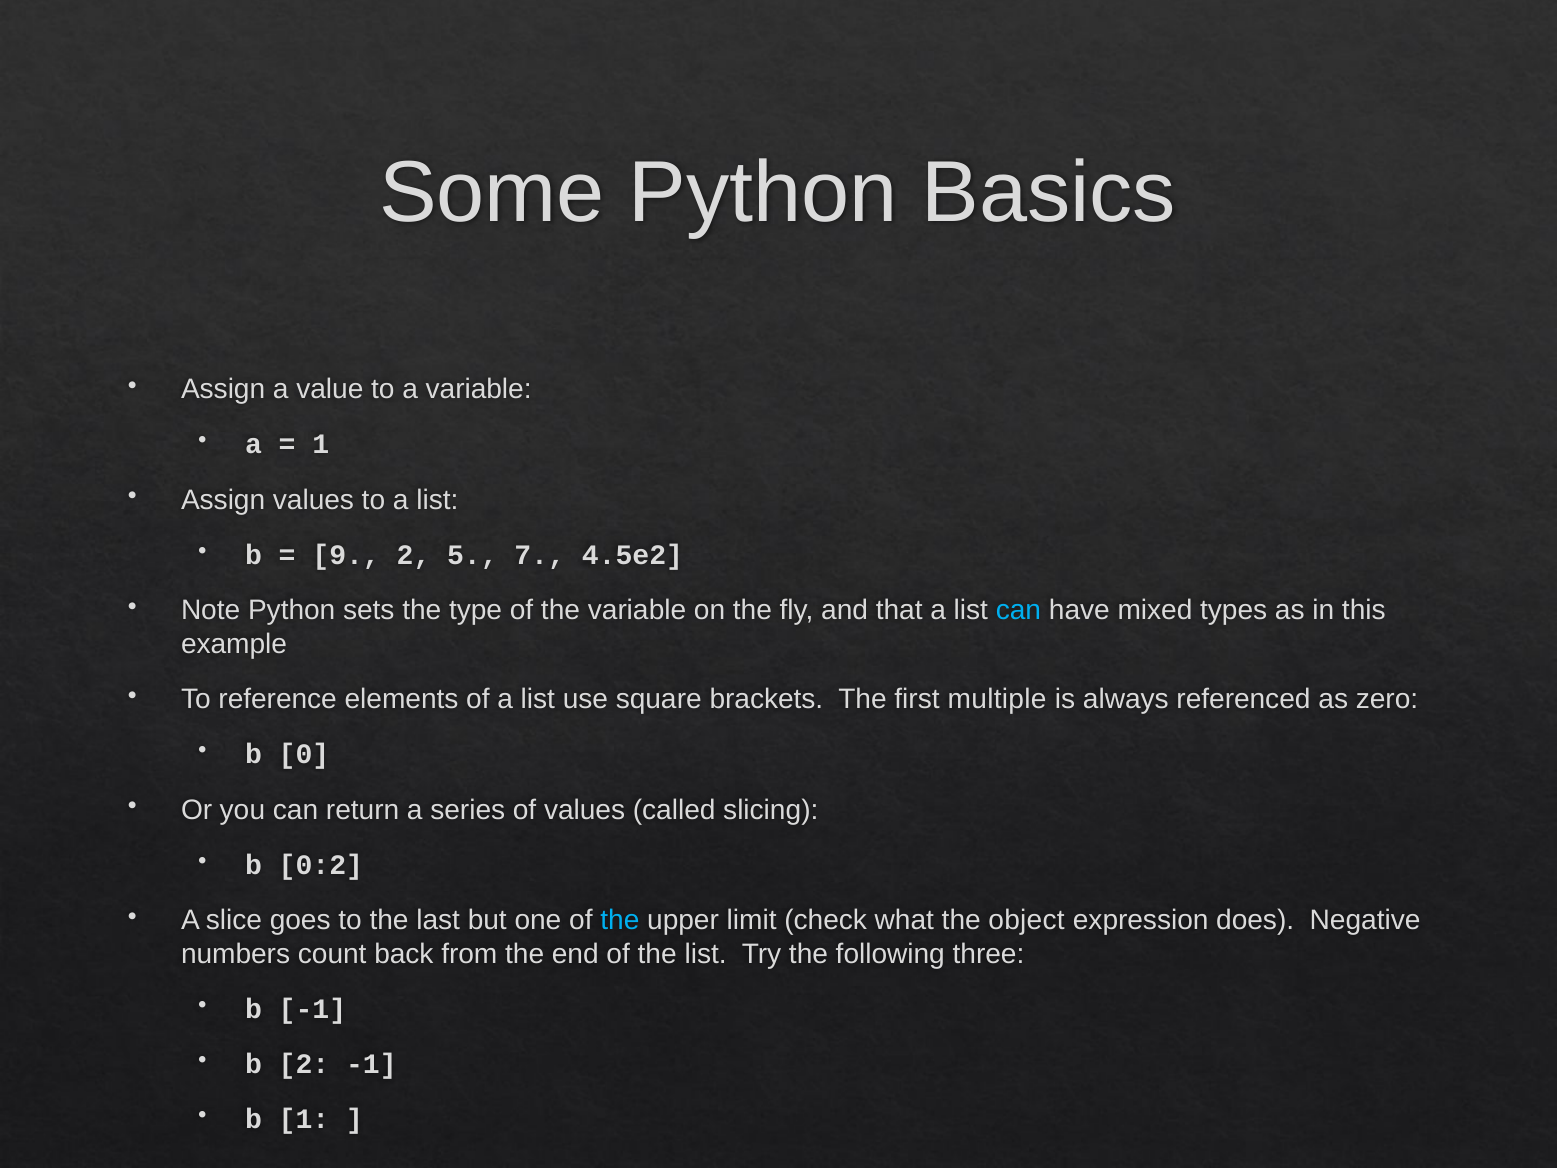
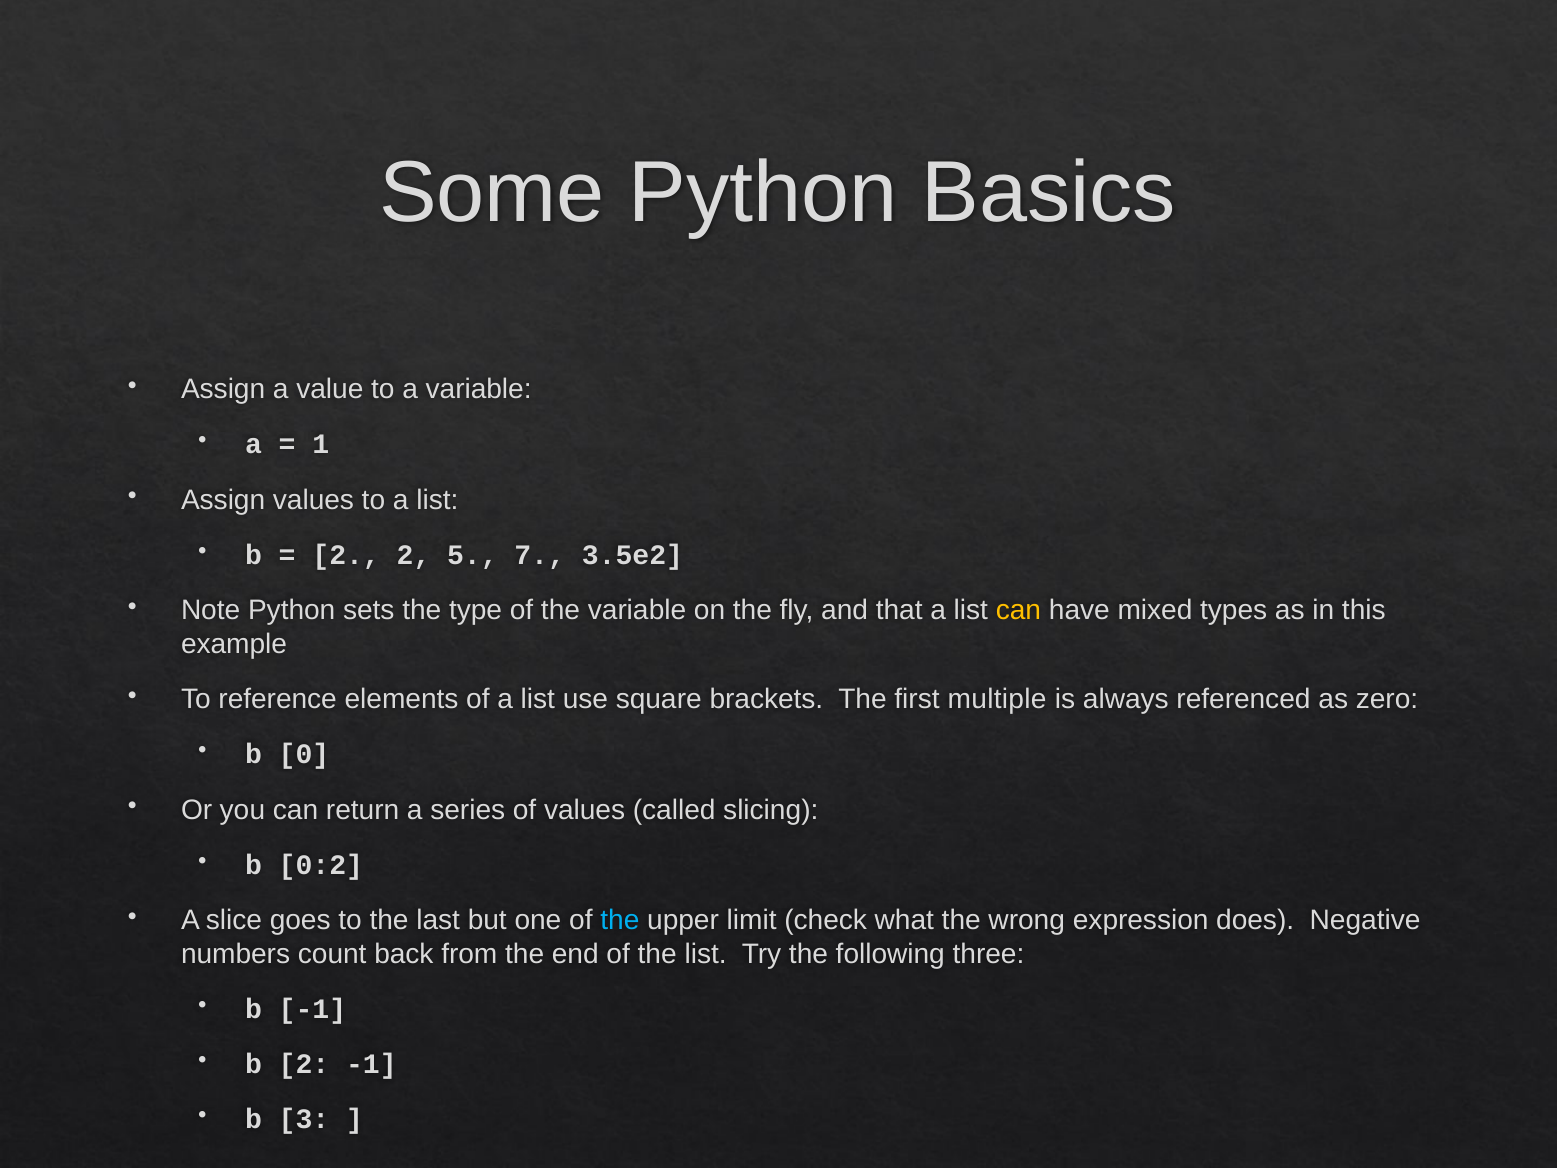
9 at (346, 555): 9 -> 2
4.5e2: 4.5e2 -> 3.5e2
can at (1018, 610) colour: light blue -> yellow
object: object -> wrong
b 1: 1 -> 3
